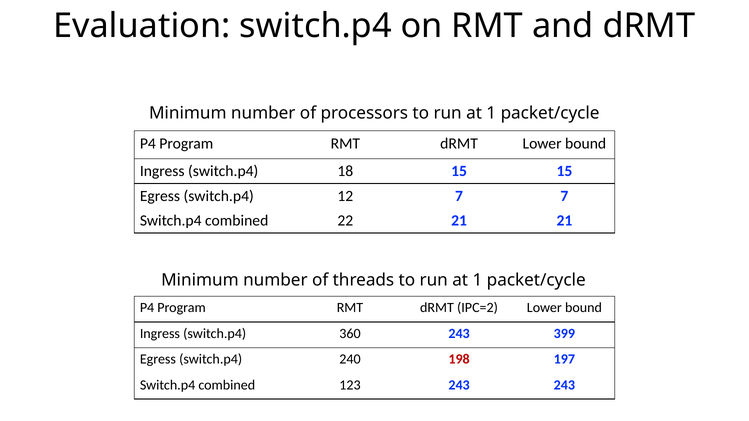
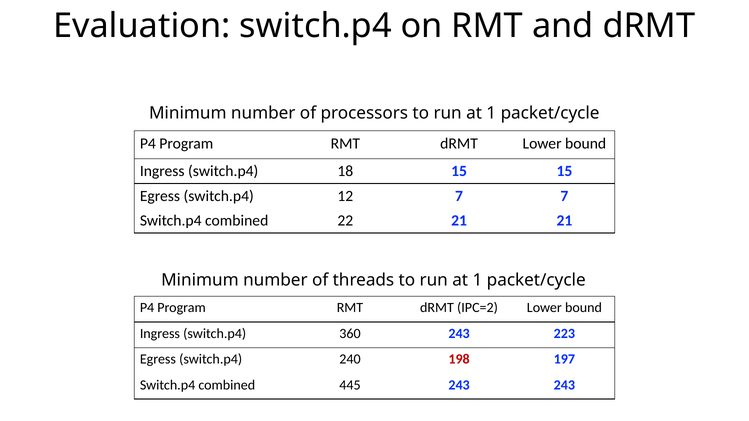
399: 399 -> 223
123: 123 -> 445
